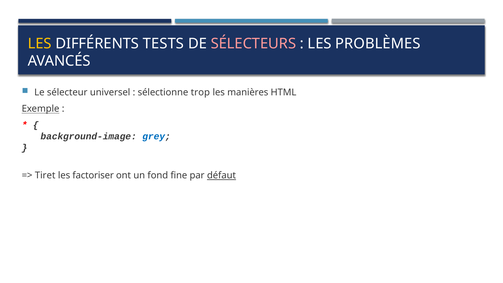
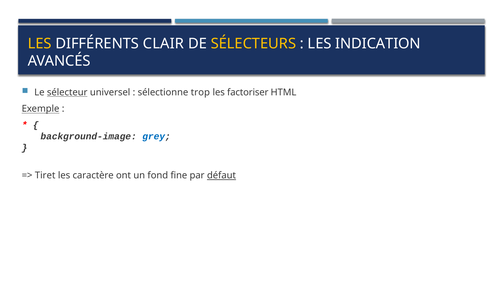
TESTS: TESTS -> CLAIR
SÉLECTEURS colour: pink -> yellow
PROBLÈMES: PROBLÈMES -> INDICATION
sélecteur underline: none -> present
manières: manières -> factoriser
factoriser: factoriser -> caractère
